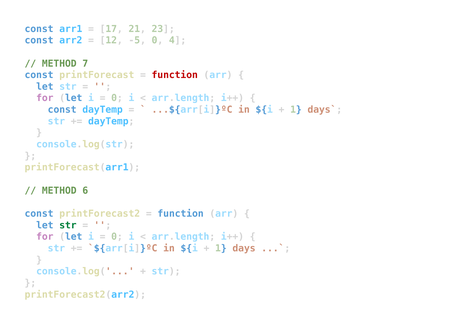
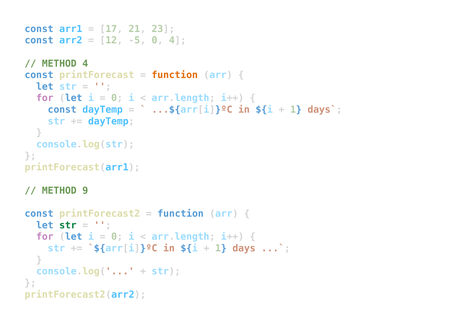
METHOD 7: 7 -> 4
function at (175, 75) colour: red -> orange
6: 6 -> 9
